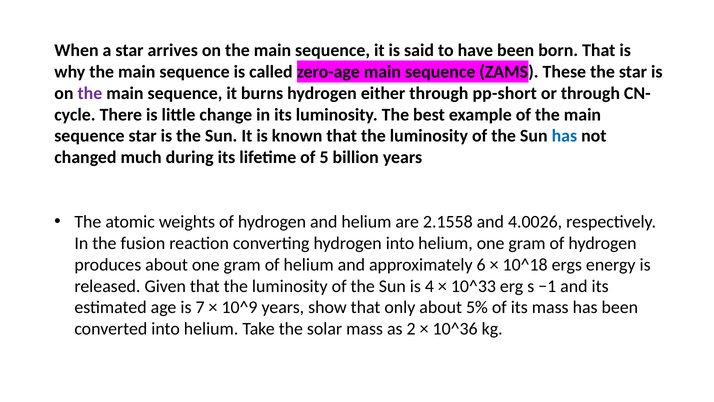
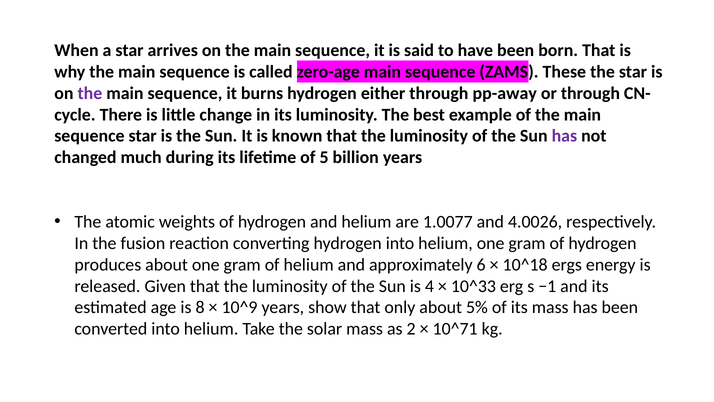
pp-short: pp-short -> pp-away
has at (564, 136) colour: blue -> purple
2.1558: 2.1558 -> 1.0077
7: 7 -> 8
10^36: 10^36 -> 10^71
